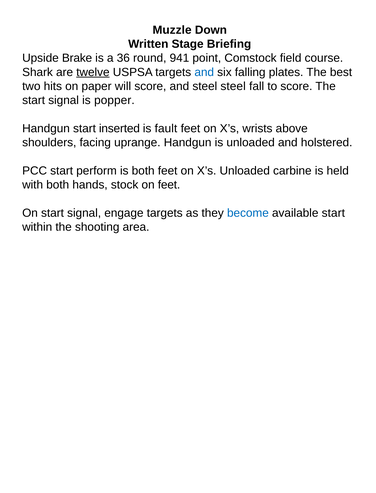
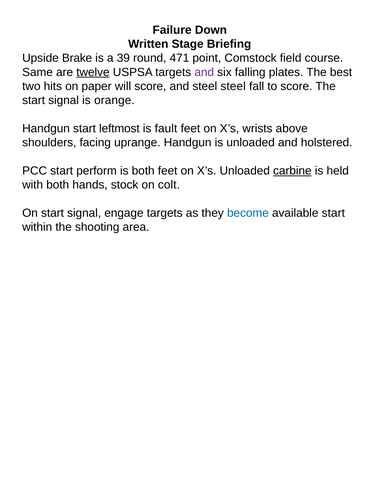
Muzzle: Muzzle -> Failure
36: 36 -> 39
941: 941 -> 471
Shark: Shark -> Same
and at (204, 72) colour: blue -> purple
popper: popper -> orange
inserted: inserted -> leftmost
carbine underline: none -> present
on feet: feet -> colt
